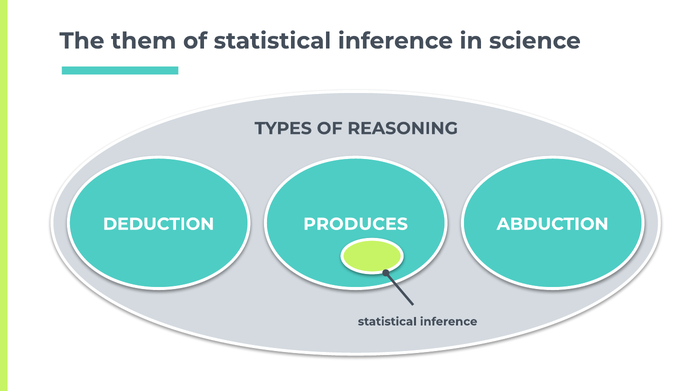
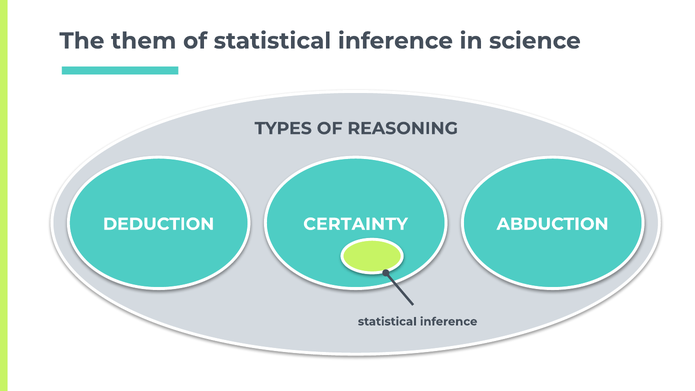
PRODUCES: PRODUCES -> CERTAINTY
